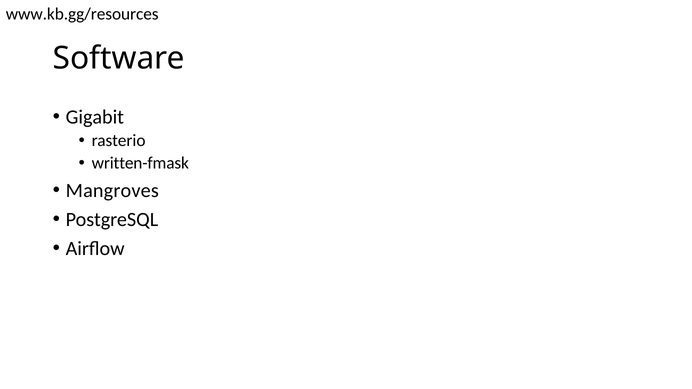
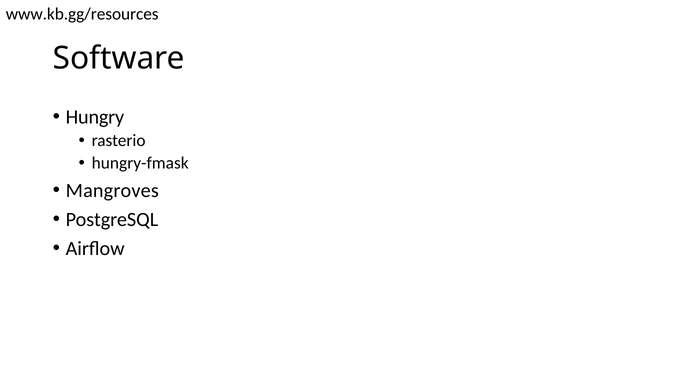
Gigabit: Gigabit -> Hungry
written-fmask: written-fmask -> hungry-fmask
